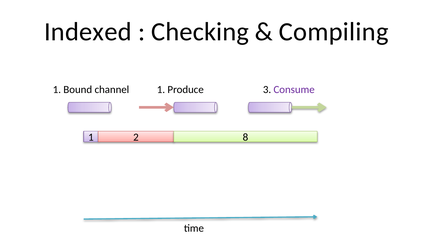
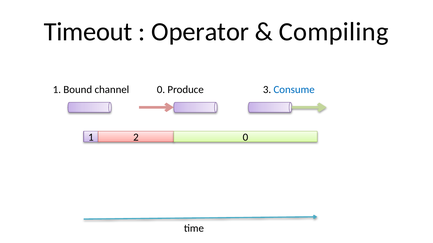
Indexed: Indexed -> Timeout
Checking: Checking -> Operator
channel 1: 1 -> 0
Consume colour: purple -> blue
2 8: 8 -> 0
